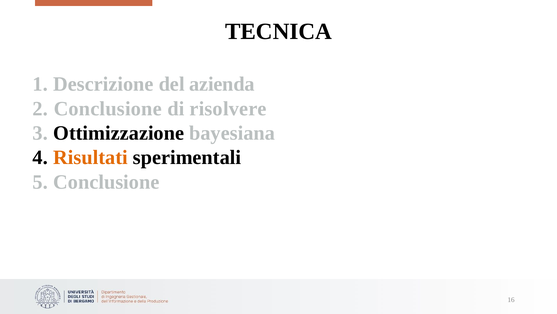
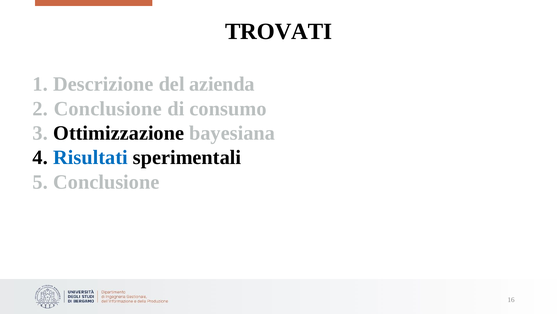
TECNICA: TECNICA -> TROVATI
risolvere: risolvere -> consumo
Risultati colour: orange -> blue
